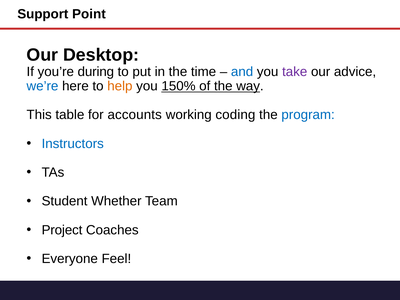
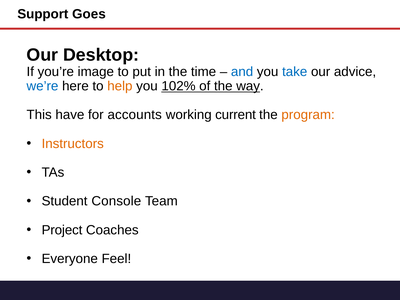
Point: Point -> Goes
during: during -> image
take colour: purple -> blue
150%: 150% -> 102%
table: table -> have
coding: coding -> current
program colour: blue -> orange
Instructors colour: blue -> orange
Whether: Whether -> Console
